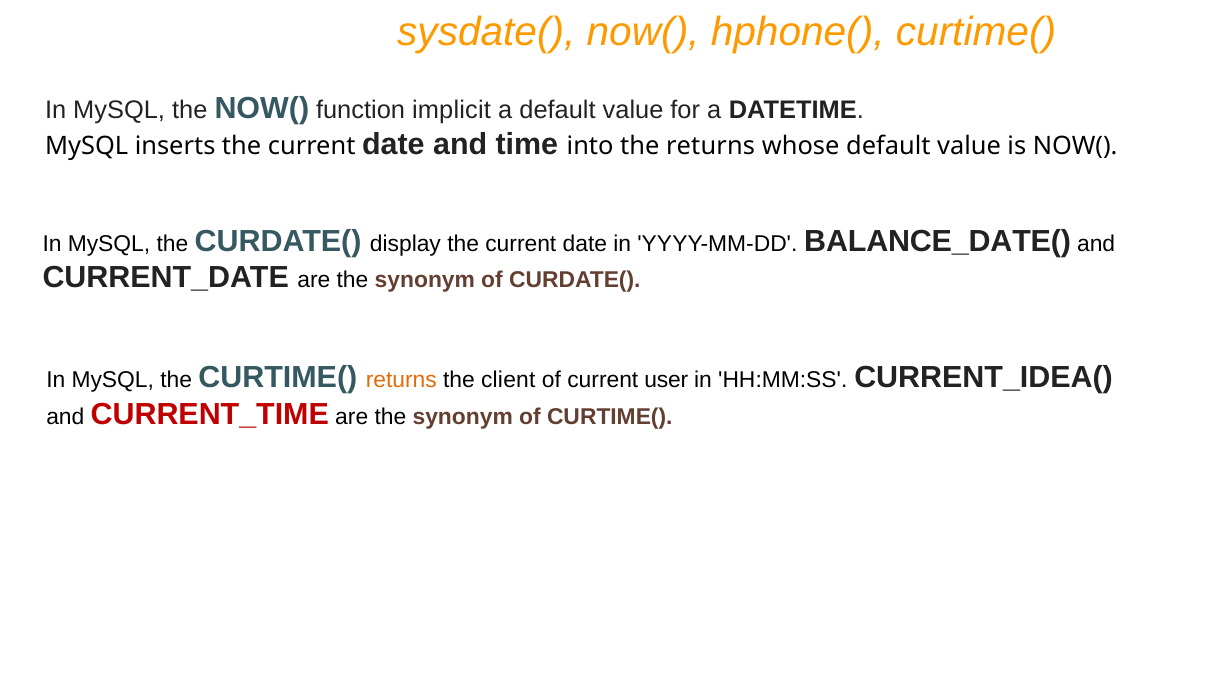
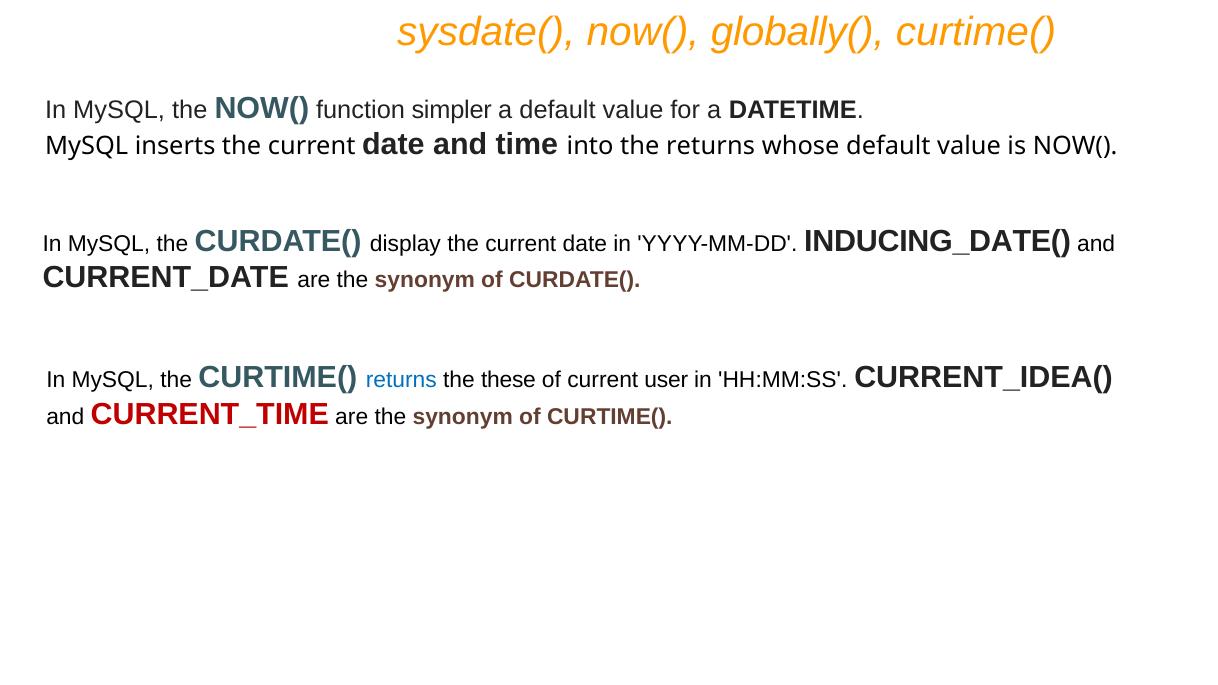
hphone(: hphone( -> globally(
implicit: implicit -> simpler
BALANCE_DATE(: BALANCE_DATE( -> INDUCING_DATE(
returns at (401, 380) colour: orange -> blue
client: client -> these
